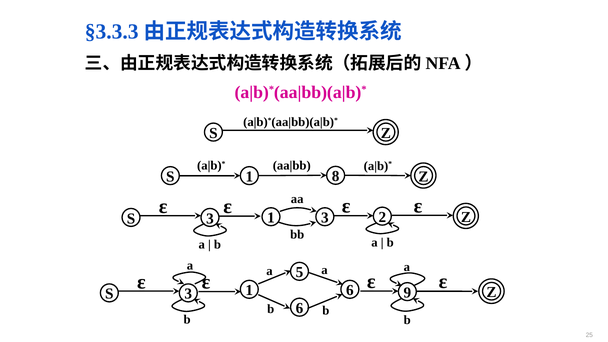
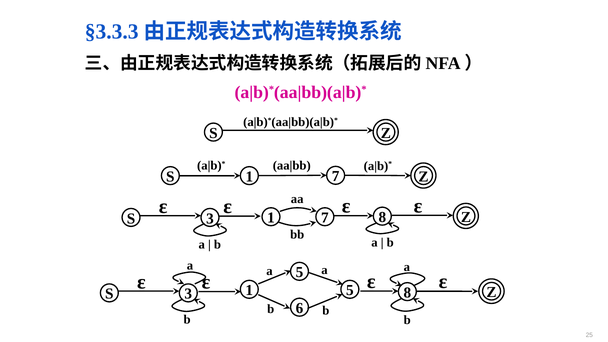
8 at (336, 176): 8 -> 7
3 at (325, 218): 3 -> 7
2 at (382, 217): 2 -> 8
1 6: 6 -> 5
9 at (407, 293): 9 -> 8
